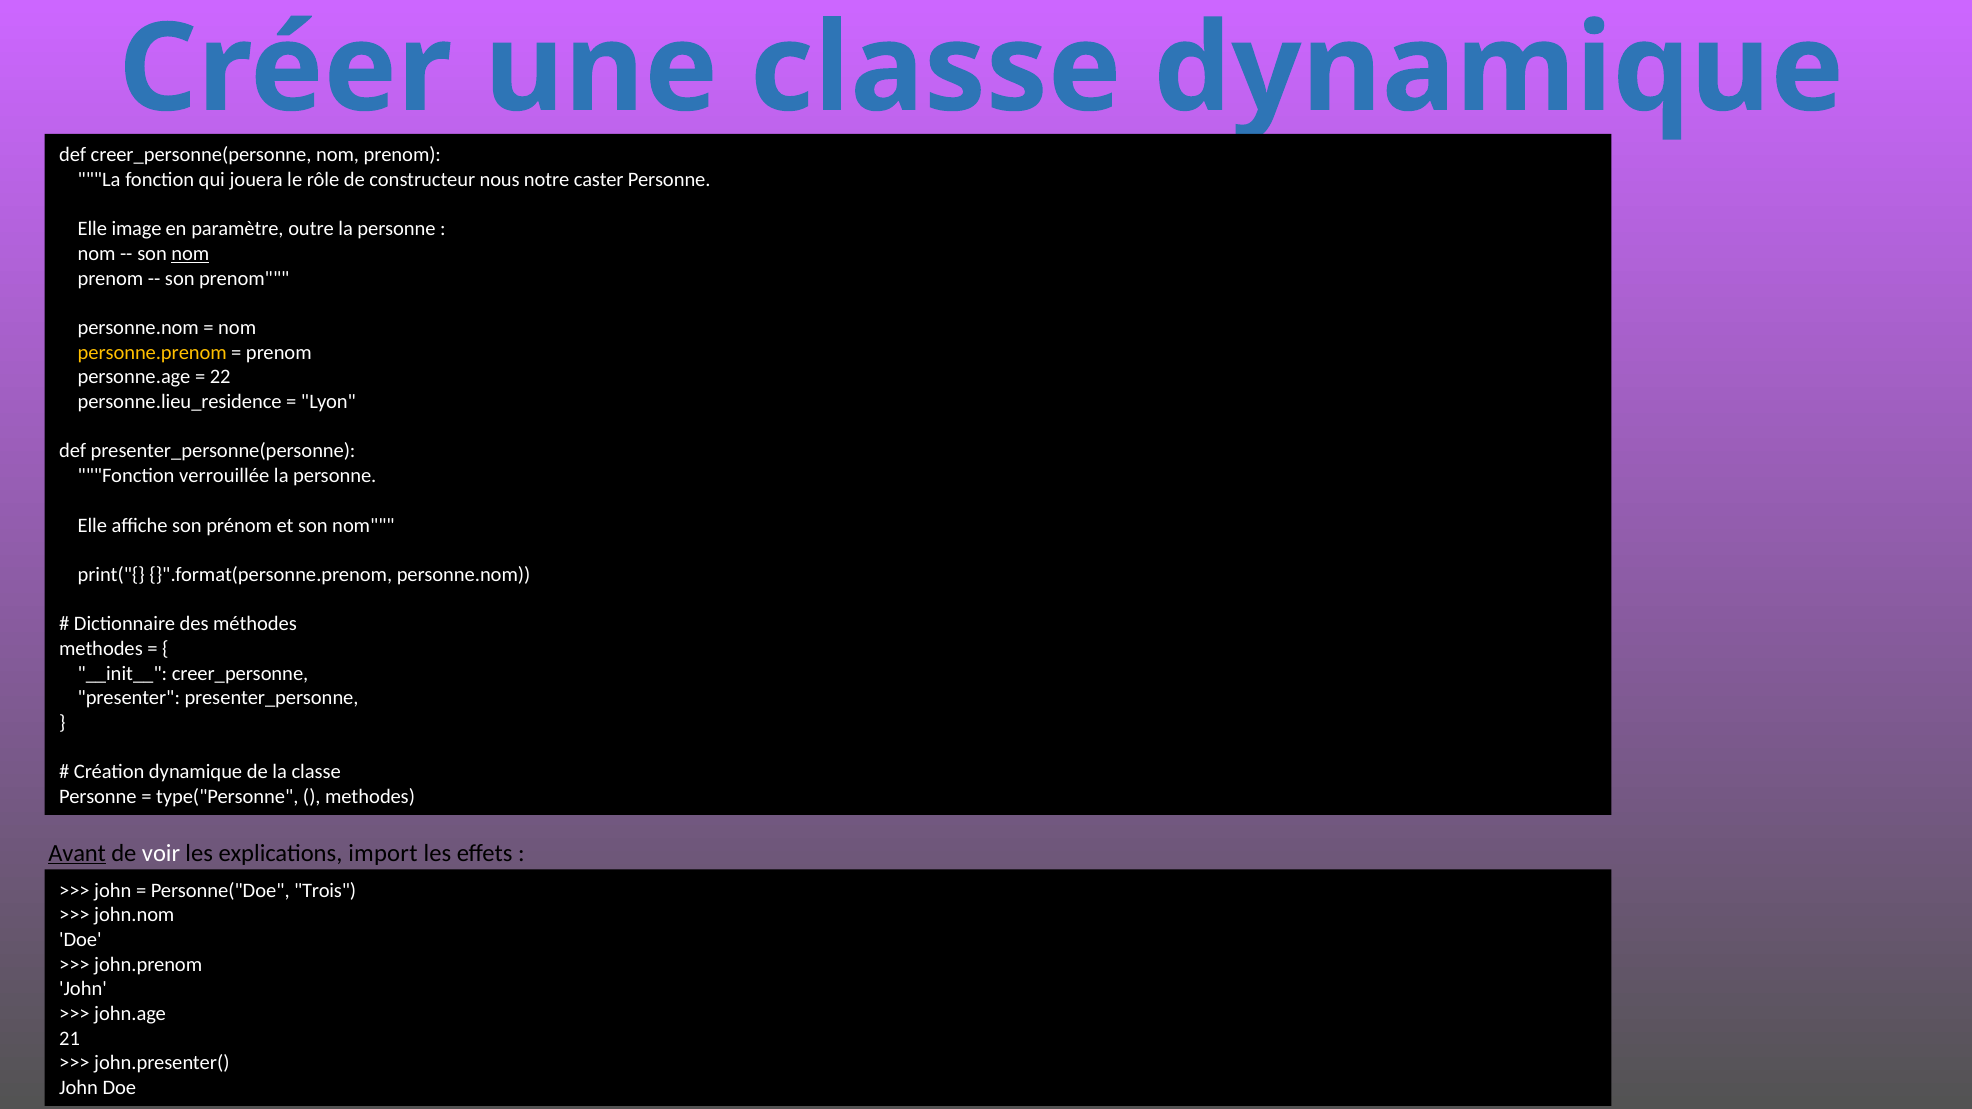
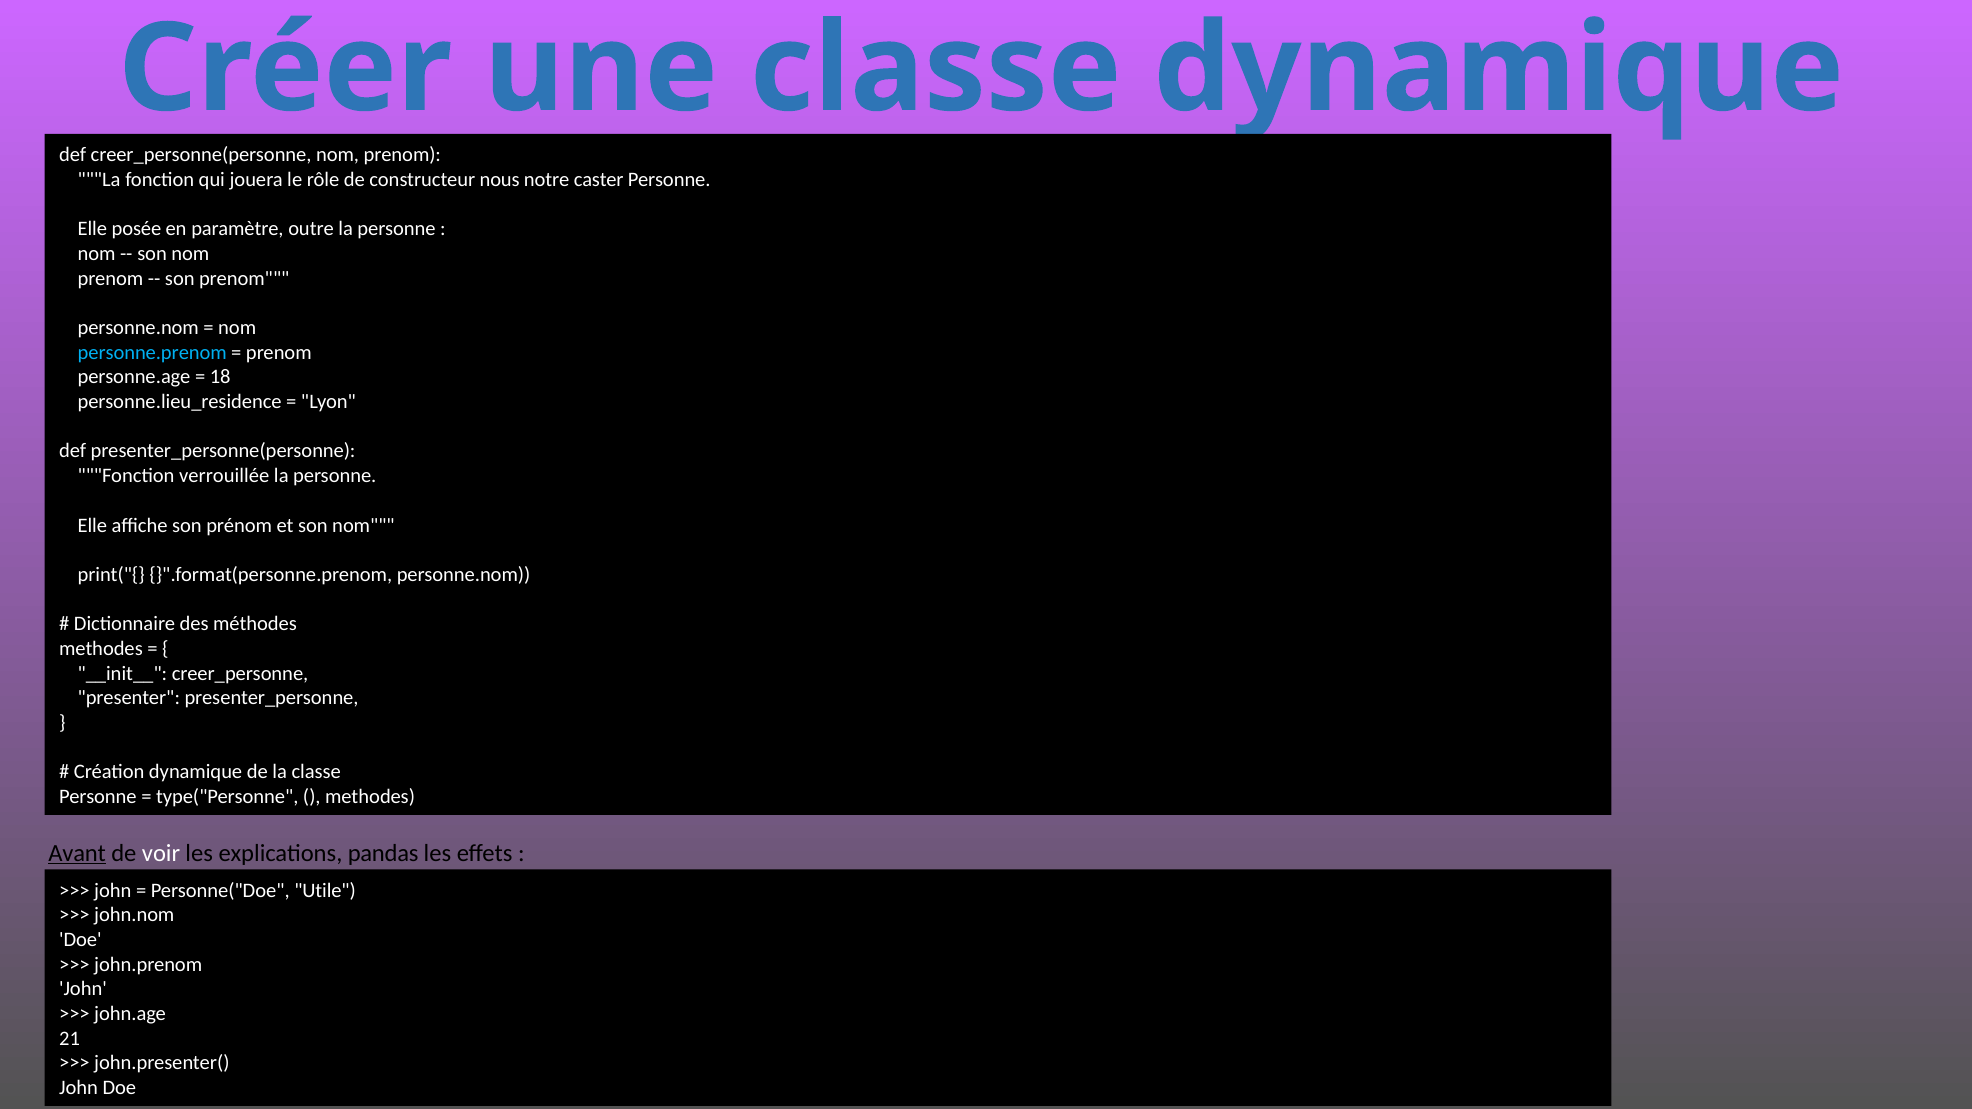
image: image -> posée
nom at (190, 254) underline: present -> none
personne.prenom colour: yellow -> light blue
22: 22 -> 18
import: import -> pandas
Trois: Trois -> Utile
